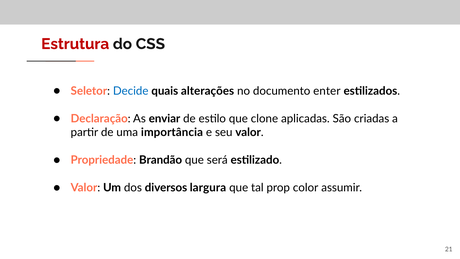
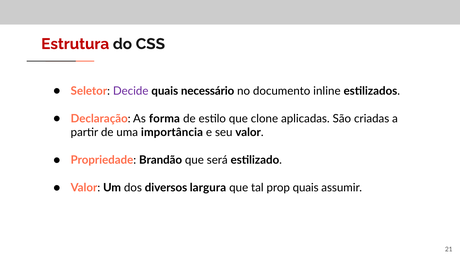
Decide colour: blue -> purple
alterações: alterações -> necessário
enter: enter -> inline
enviar: enviar -> forma
prop color: color -> quais
